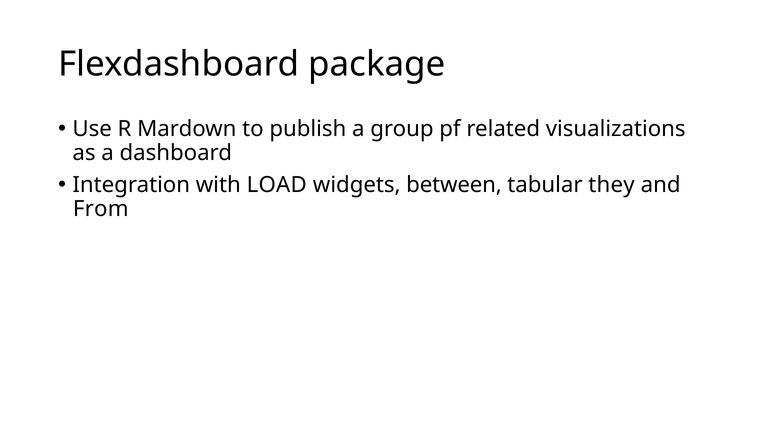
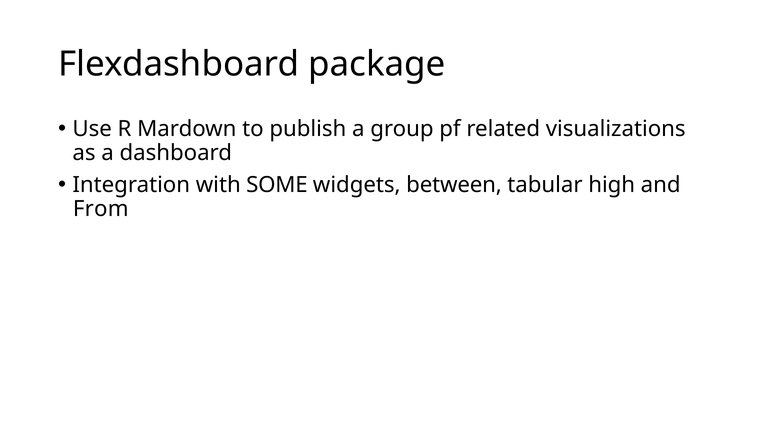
LOAD: LOAD -> SOME
they: they -> high
